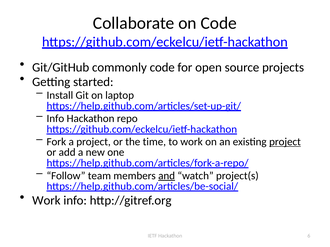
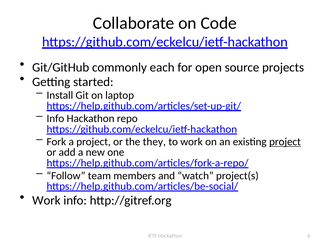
commonly code: code -> each
time: time -> they
and underline: present -> none
